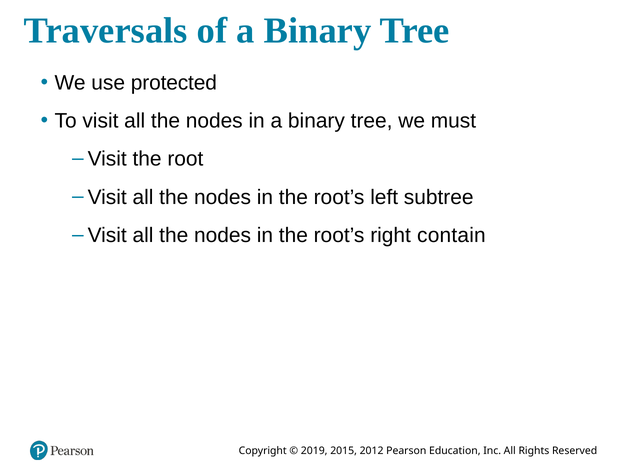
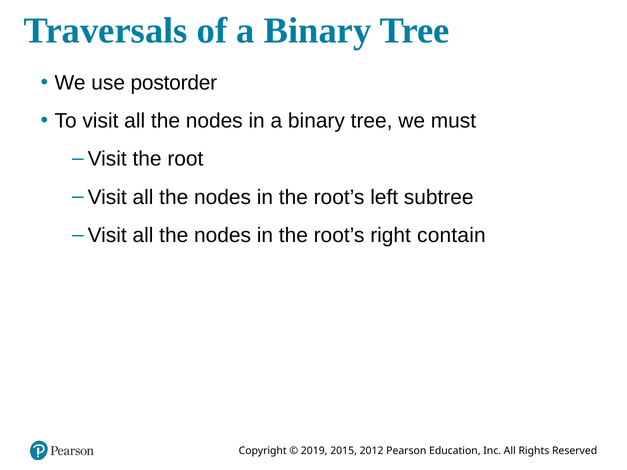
protected: protected -> postorder
